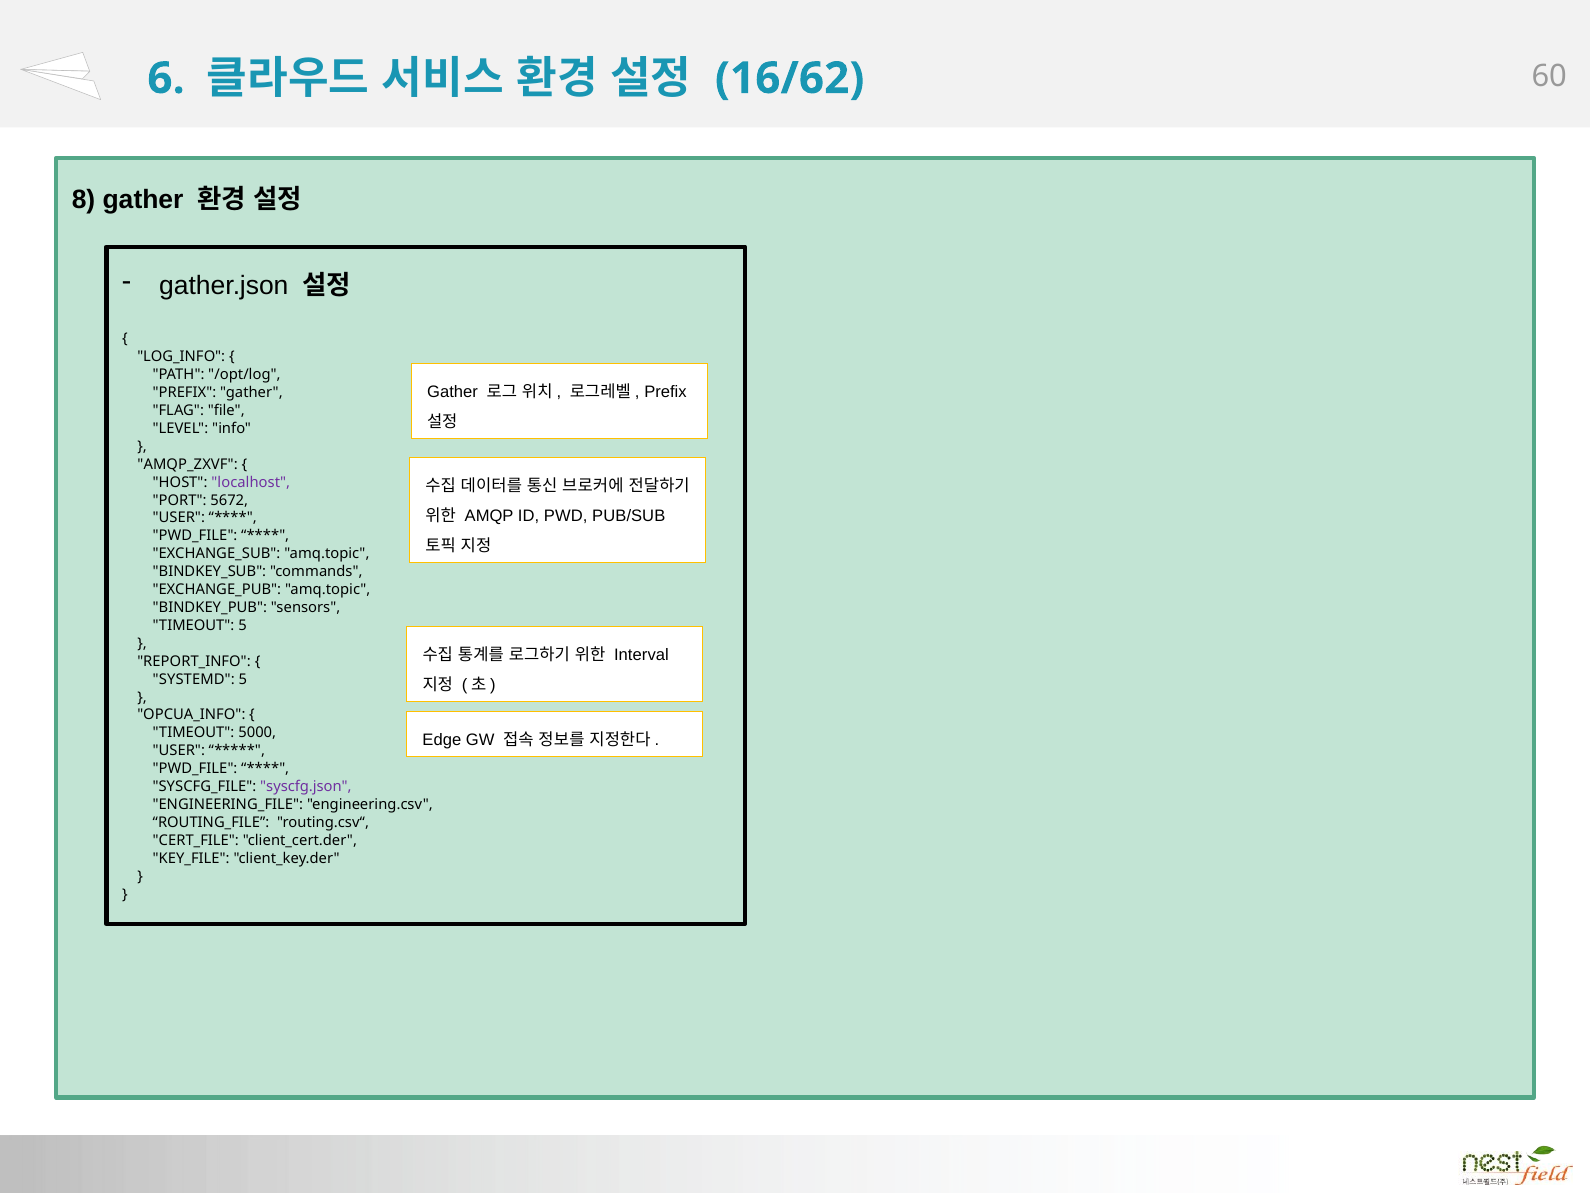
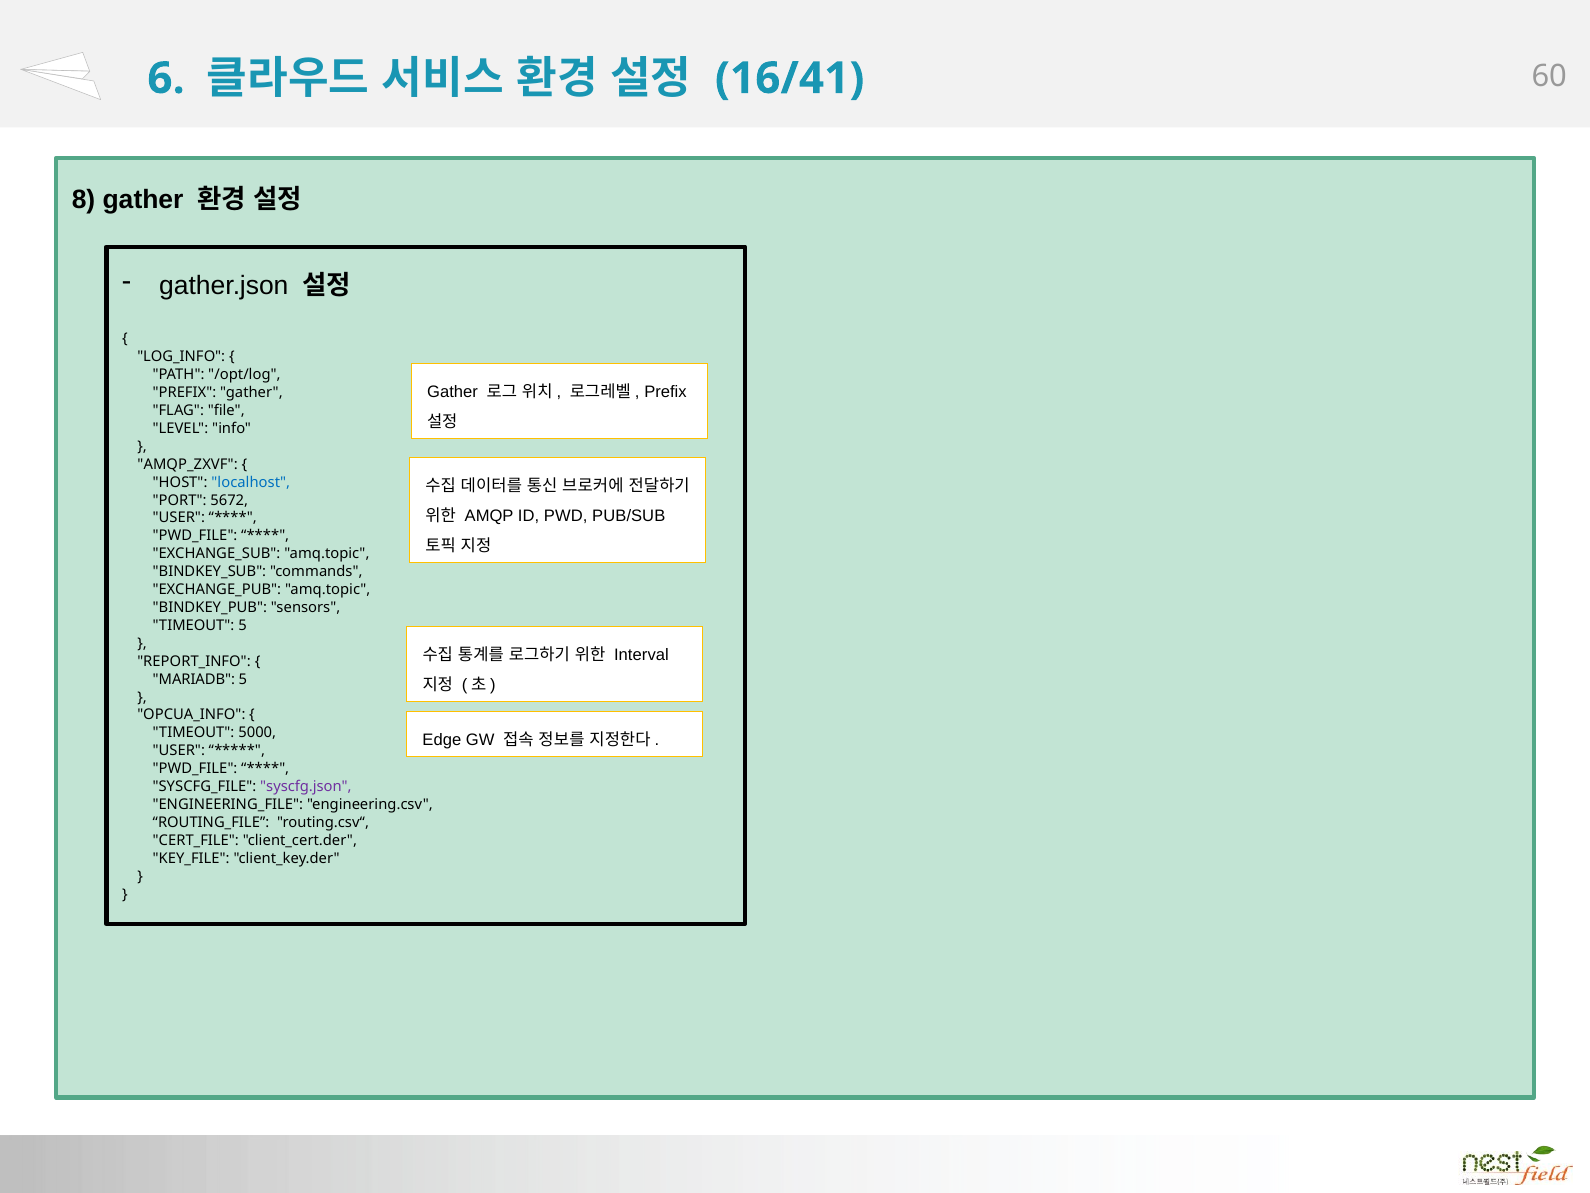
16/62: 16/62 -> 16/41
localhost colour: purple -> blue
SYSTEMD: SYSTEMD -> MARIADB
